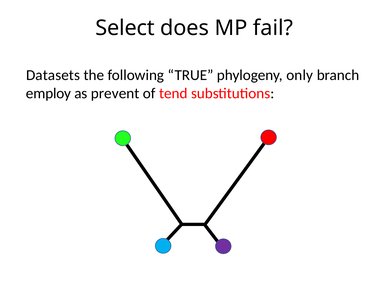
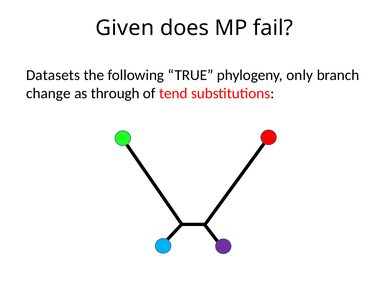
Select: Select -> Given
employ: employ -> change
prevent: prevent -> through
